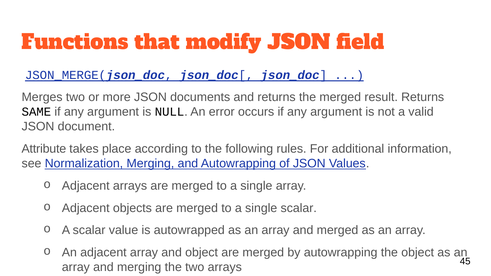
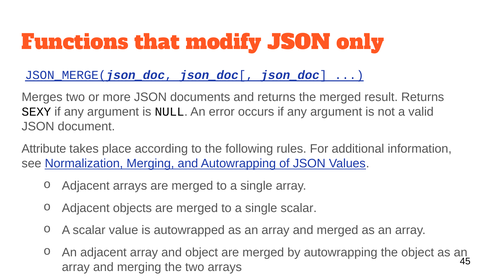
field: field -> only
SAME: SAME -> SEXY
